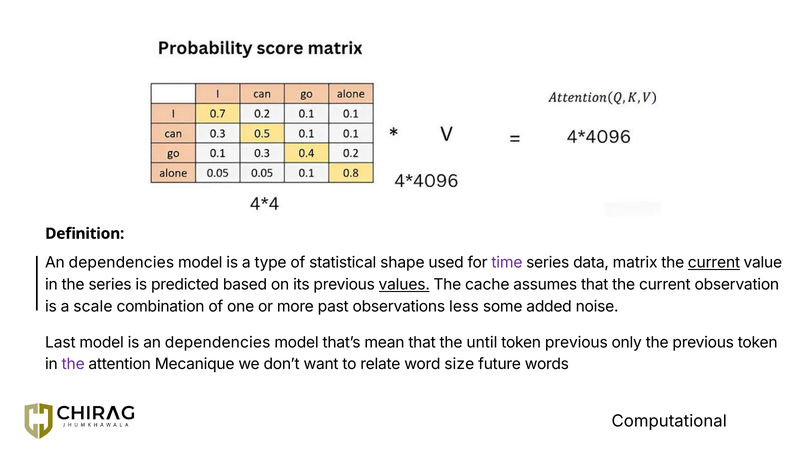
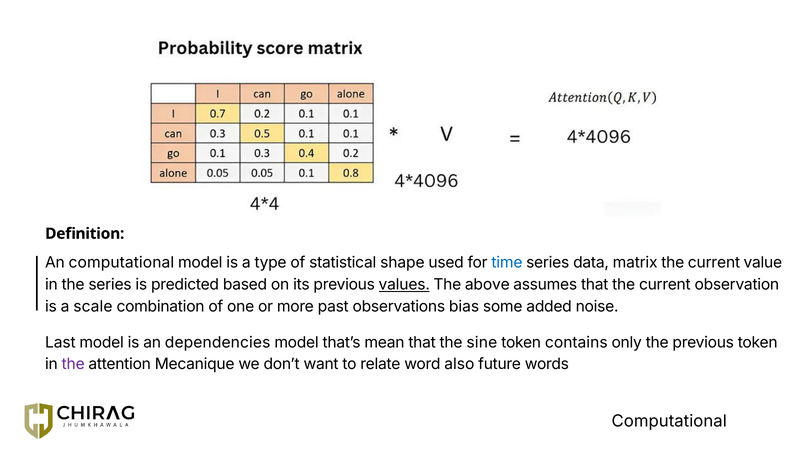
dependencies at (121, 263): dependencies -> computational
time colour: purple -> blue
current at (714, 263) underline: present -> none
cache: cache -> above
less: less -> bias
until: until -> sine
token previous: previous -> contains
size: size -> also
